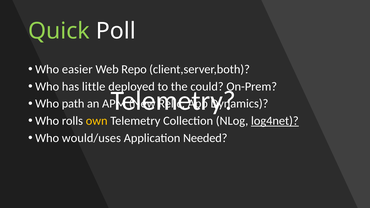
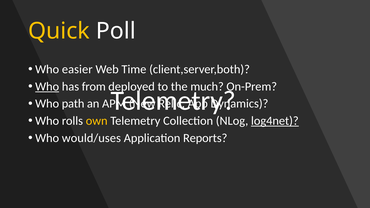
Quick colour: light green -> yellow
Repo: Repo -> Time
Who at (47, 87) underline: none -> present
little: little -> from
could: could -> much
Needed: Needed -> Reports
